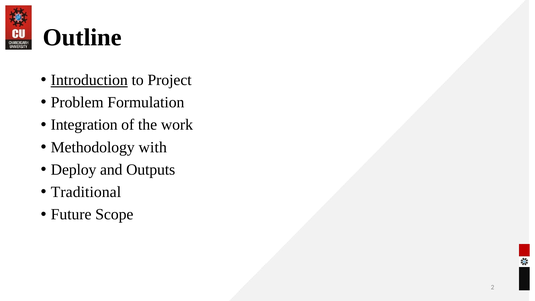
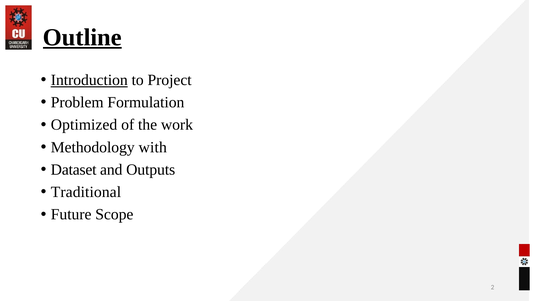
Outline underline: none -> present
Integration: Integration -> Optimized
Deploy: Deploy -> Dataset
